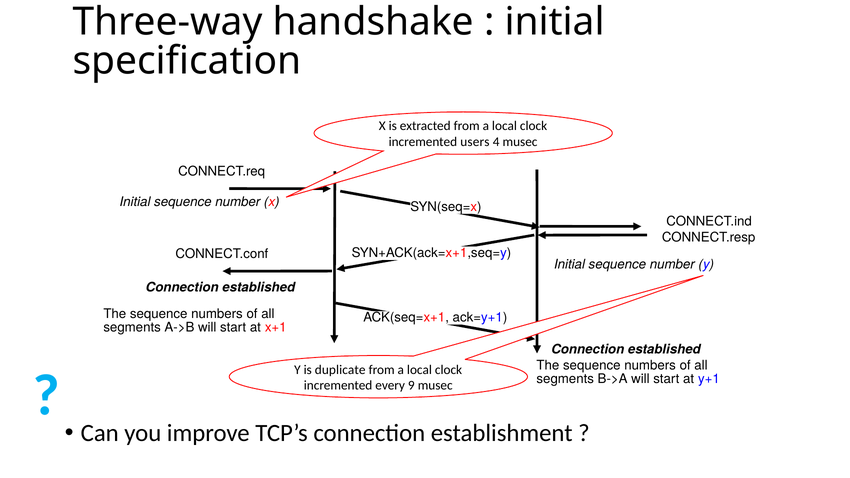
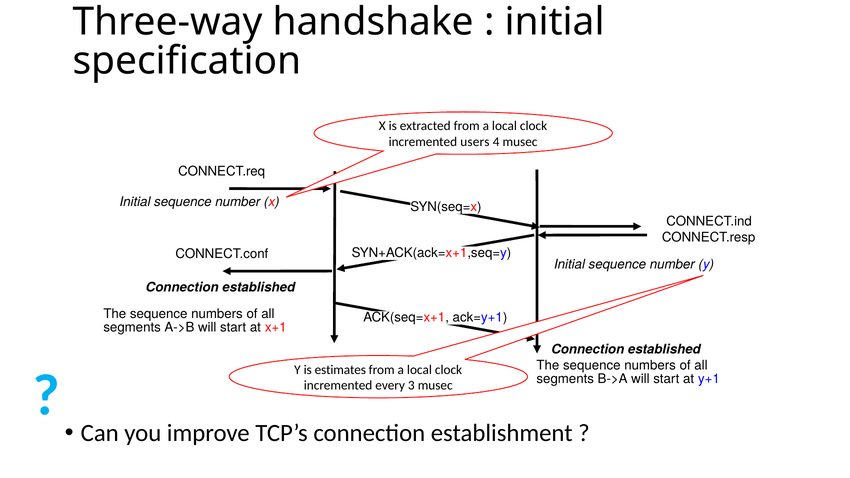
duplicate: duplicate -> estimates
9: 9 -> 3
